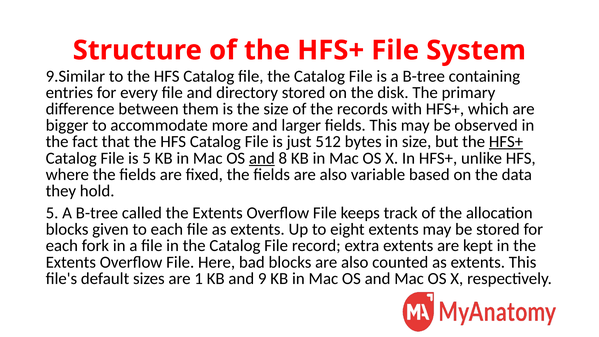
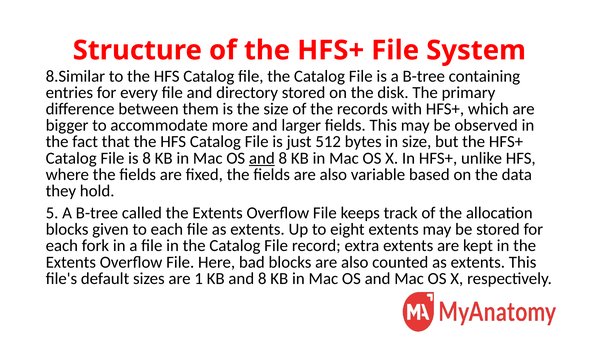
9.Similar: 9.Similar -> 8.Similar
HFS+ at (506, 142) underline: present -> none
is 5: 5 -> 8
KB and 9: 9 -> 8
